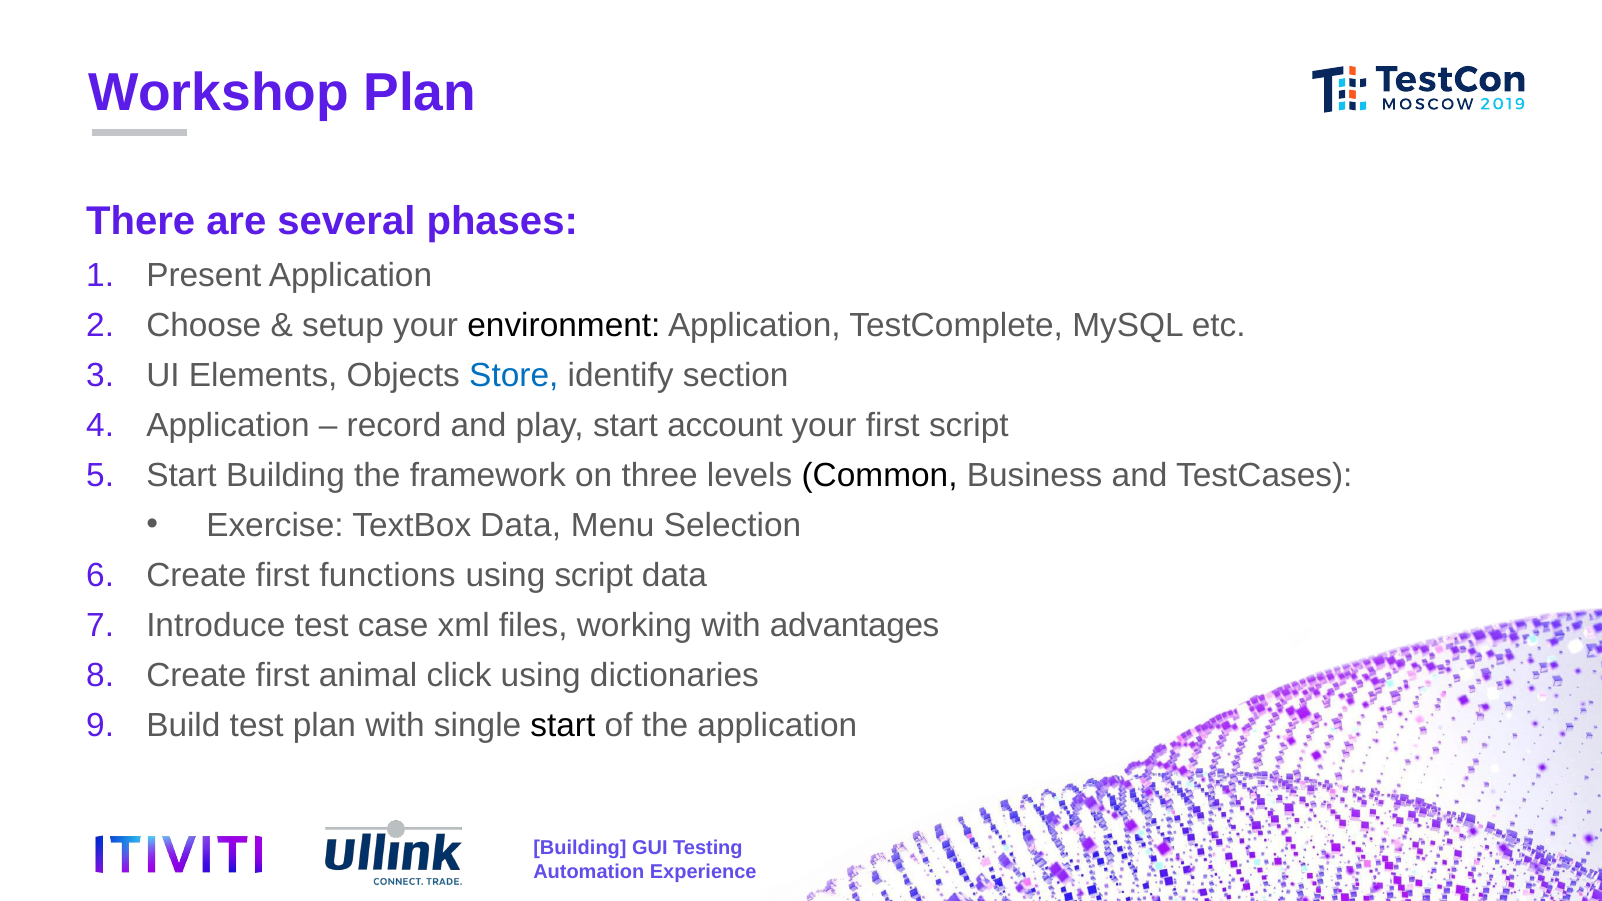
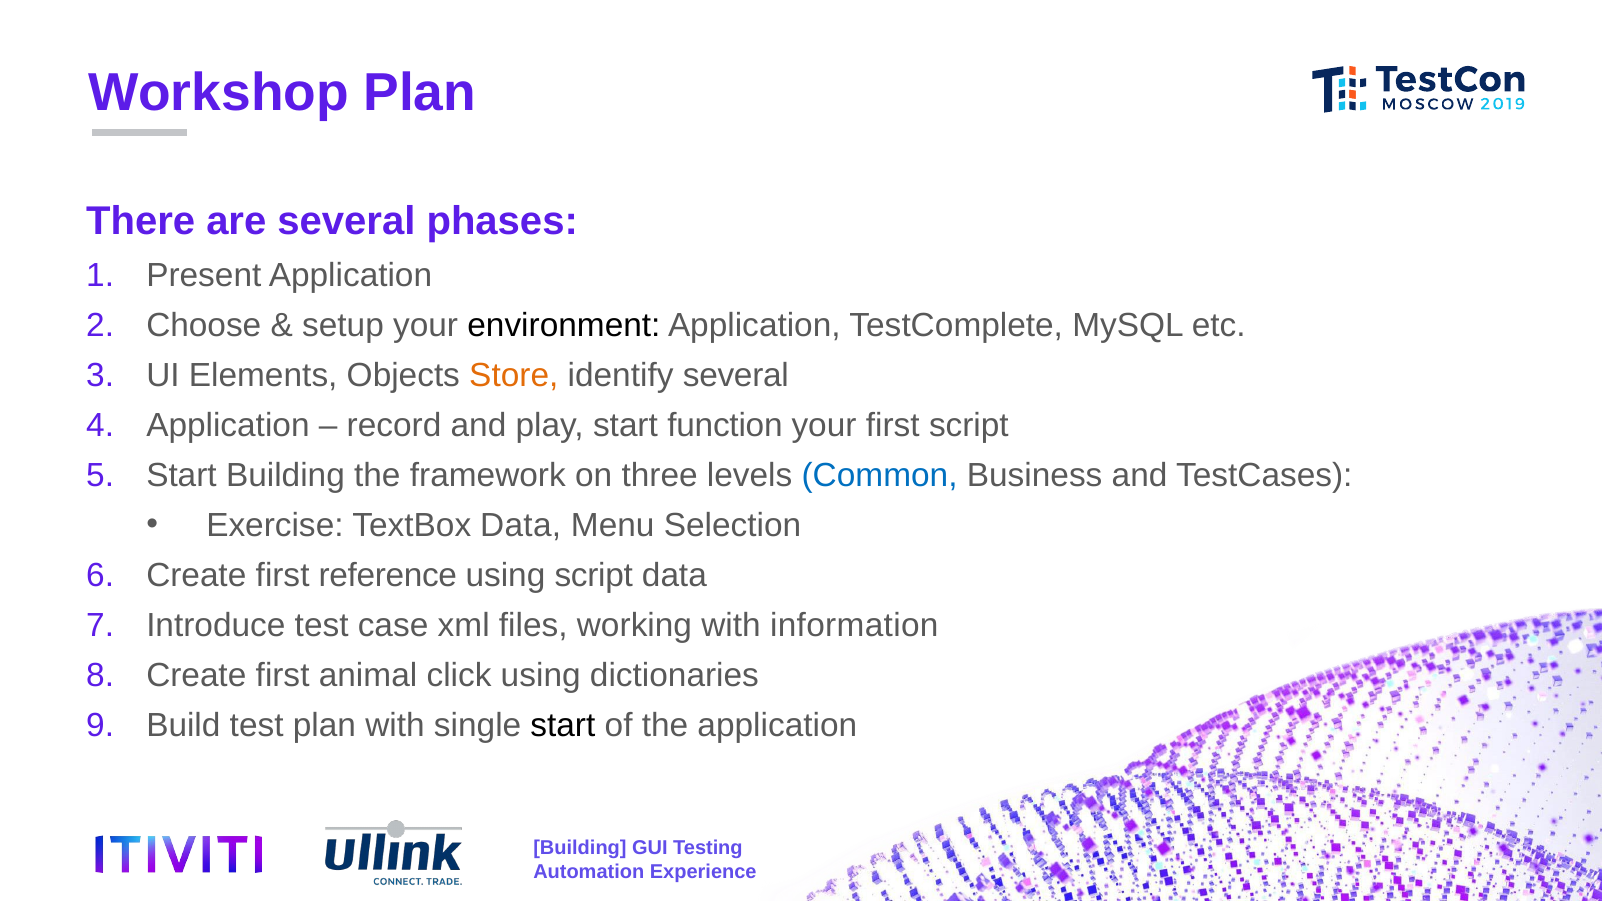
Store colour: blue -> orange
identify section: section -> several
account: account -> function
Common colour: black -> blue
functions: functions -> reference
advantages: advantages -> information
